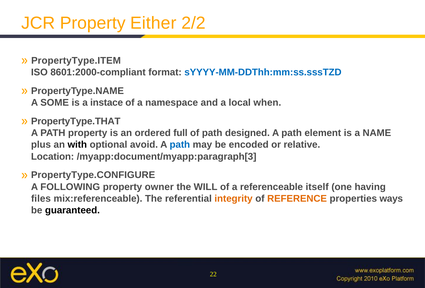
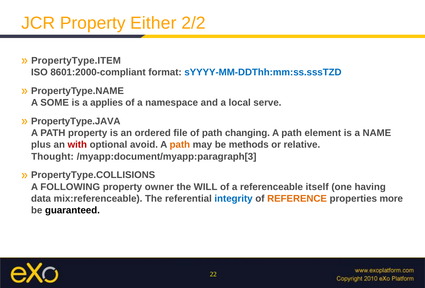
instace: instace -> applies
when: when -> serve
PropertyType.THAT: PropertyType.THAT -> PropertyType.JAVA
full: full -> file
designed: designed -> changing
with colour: black -> red
path at (180, 145) colour: blue -> orange
encoded: encoded -> methods
Location: Location -> Thought
PropertyType.CONFIGURE: PropertyType.CONFIGURE -> PropertyType.COLLISIONS
files: files -> data
integrity colour: orange -> blue
ways: ways -> more
